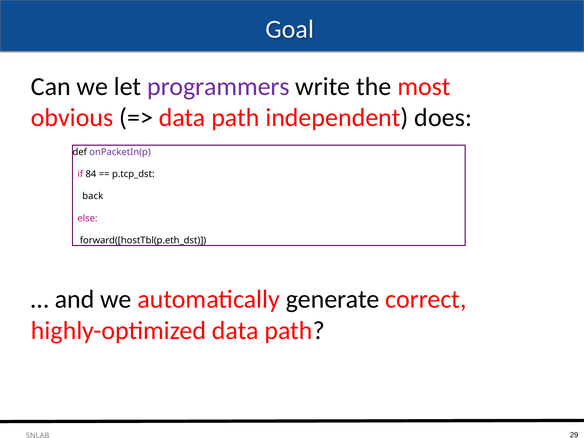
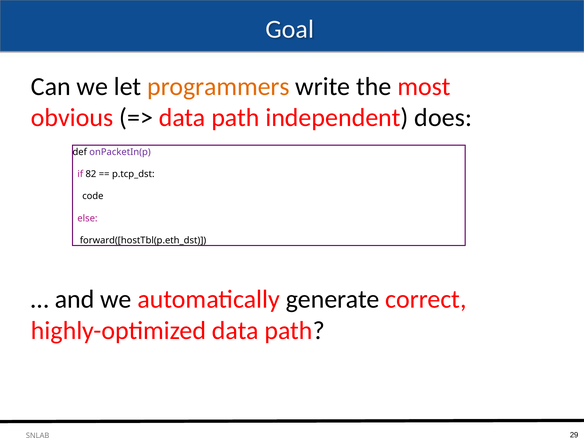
programmers colour: purple -> orange
84: 84 -> 82
back: back -> code
